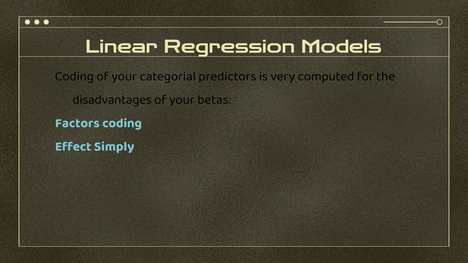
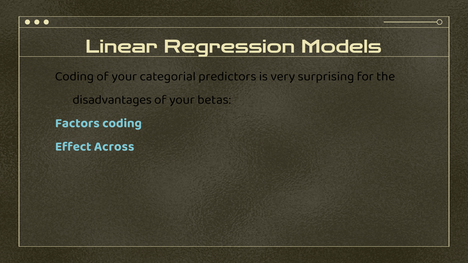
computed: computed -> surprising
Simply: Simply -> Across
